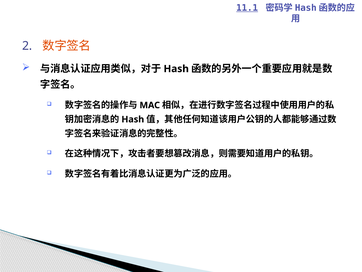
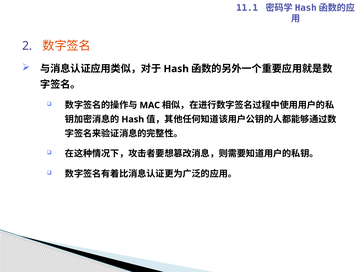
11.1 underline: present -> none
